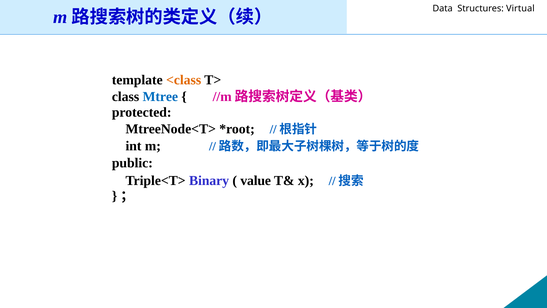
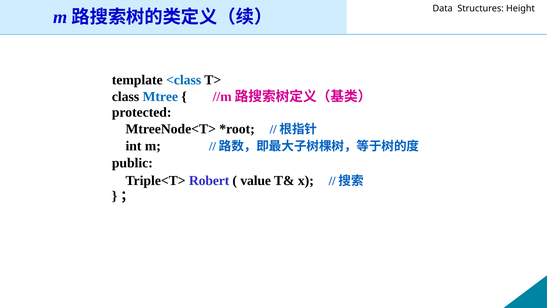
Virtual: Virtual -> Height
<class colour: orange -> blue
Binary: Binary -> Robert
